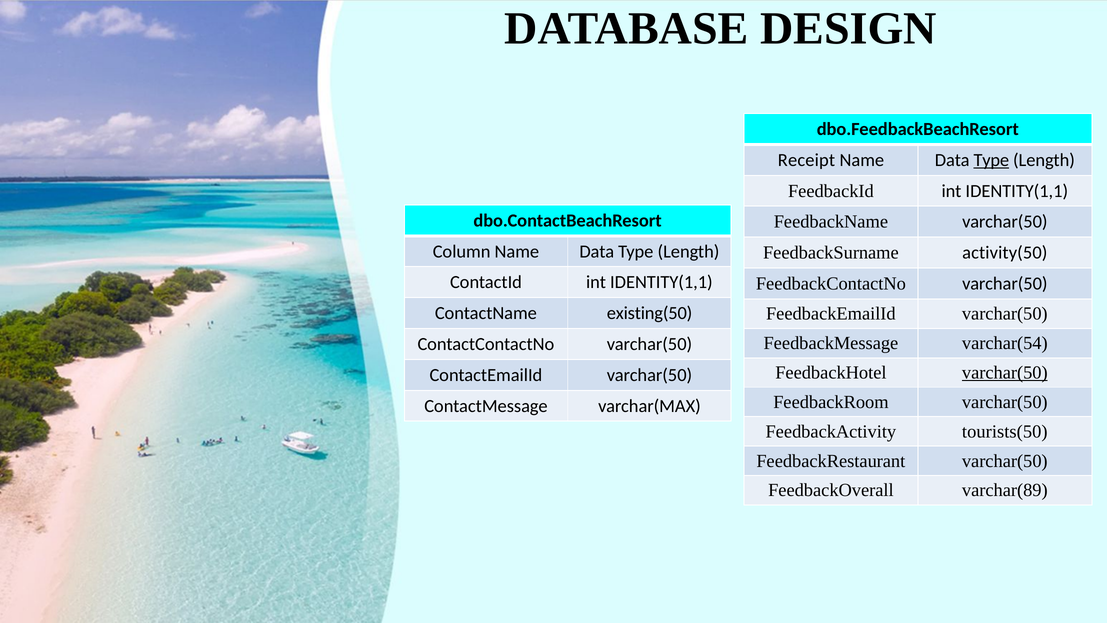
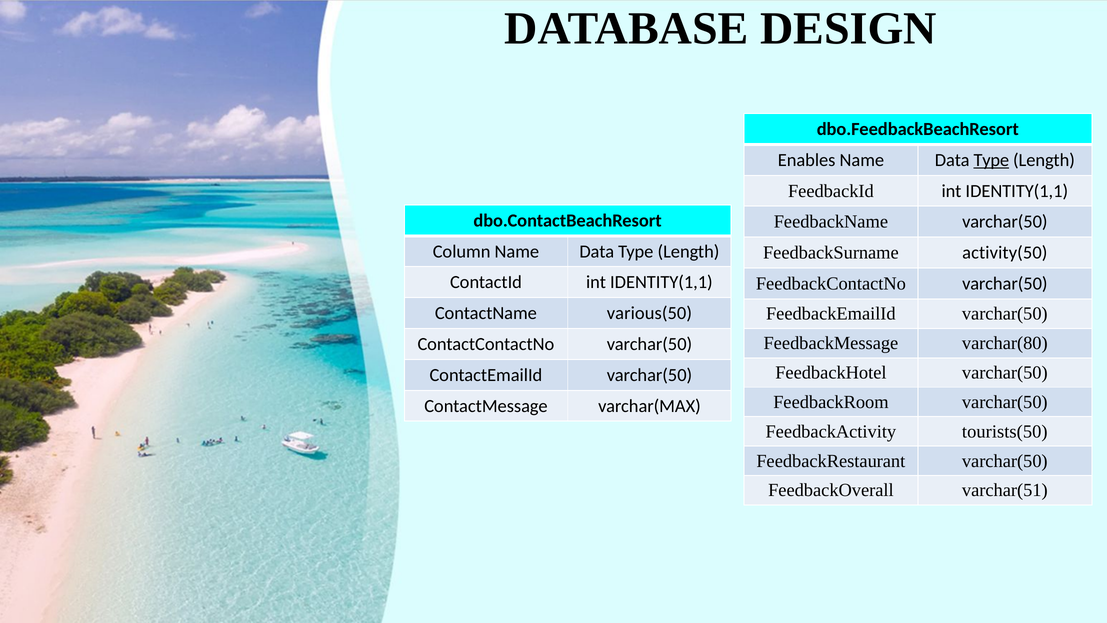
Receipt: Receipt -> Enables
existing(50: existing(50 -> various(50
varchar(54: varchar(54 -> varchar(80
varchar(50 at (1005, 373) underline: present -> none
varchar(89: varchar(89 -> varchar(51
